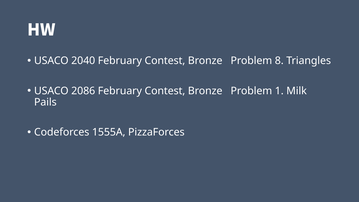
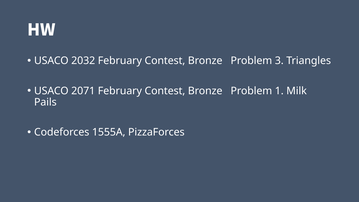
2040: 2040 -> 2032
8: 8 -> 3
2086: 2086 -> 2071
